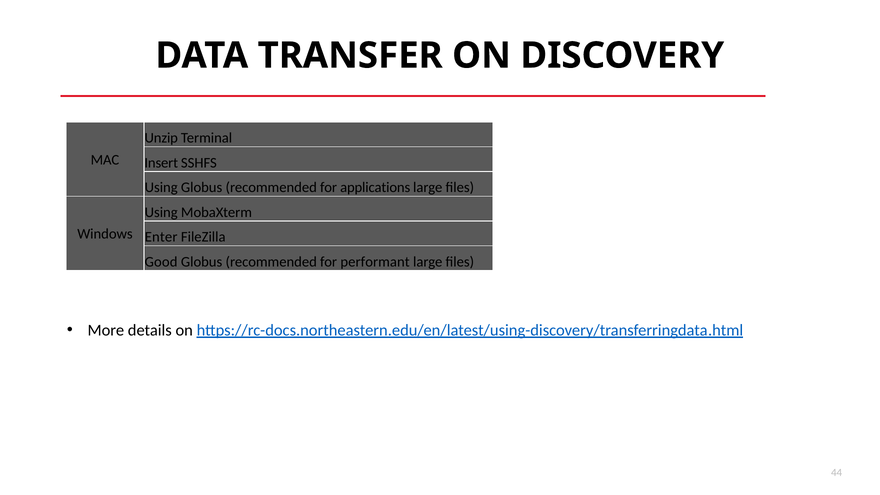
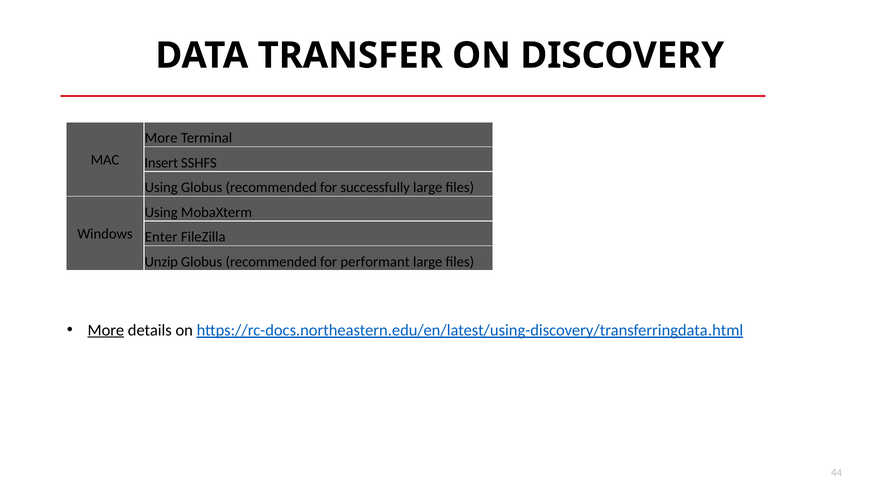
Unzip at (161, 138): Unzip -> More
applications: applications -> successfully
Good: Good -> Unzip
More at (106, 330) underline: none -> present
